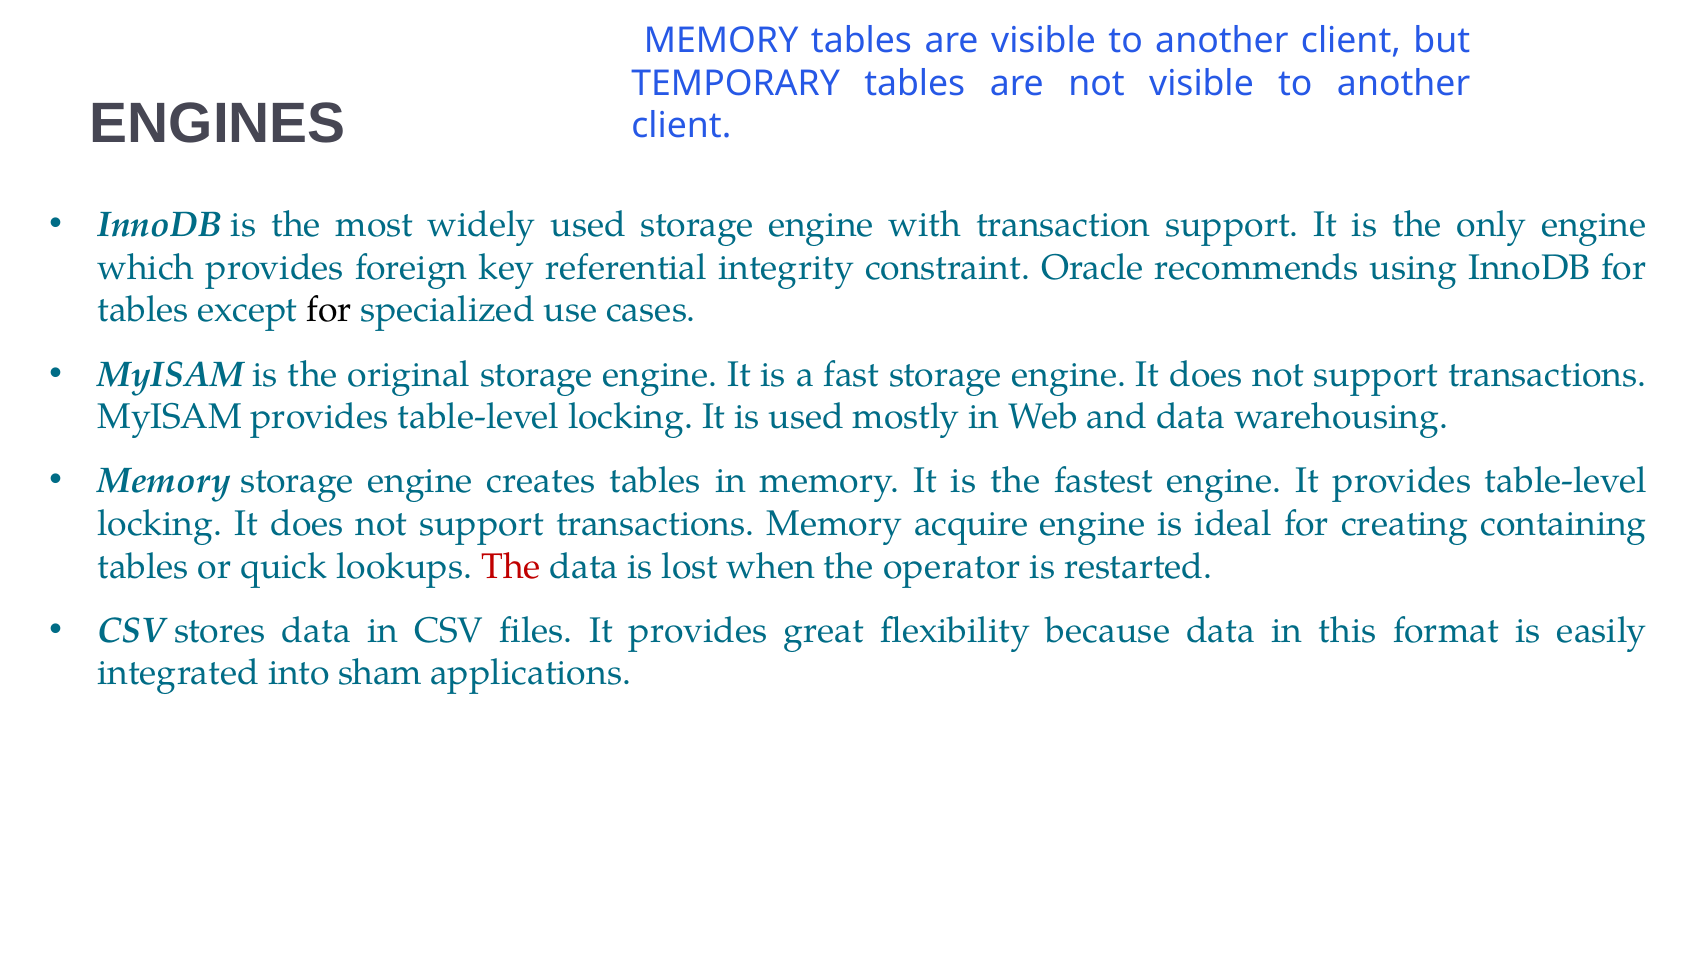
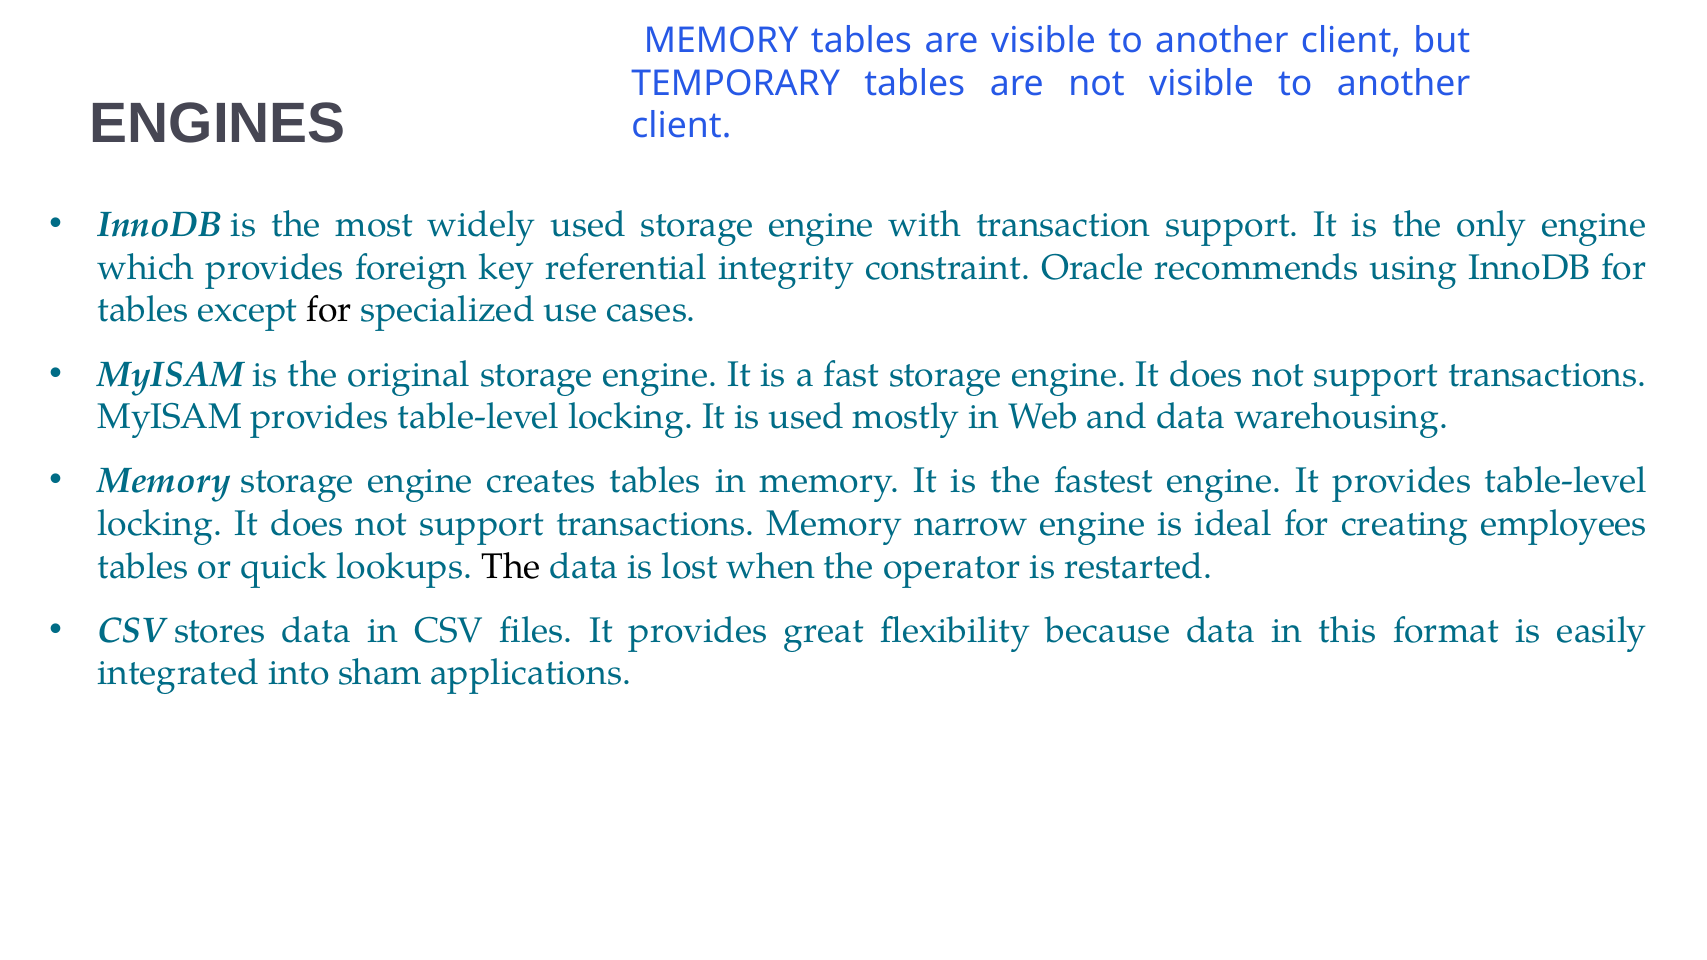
acquire: acquire -> narrow
containing: containing -> employees
The at (511, 566) colour: red -> black
